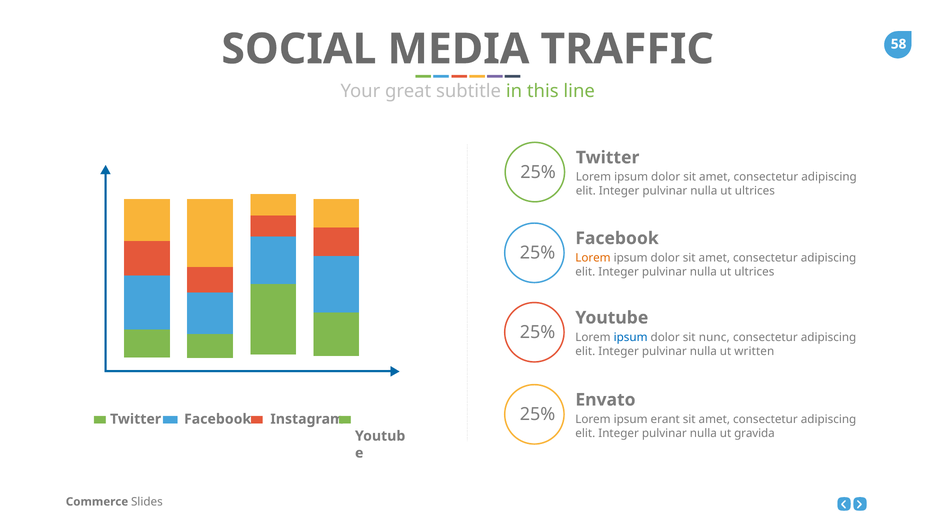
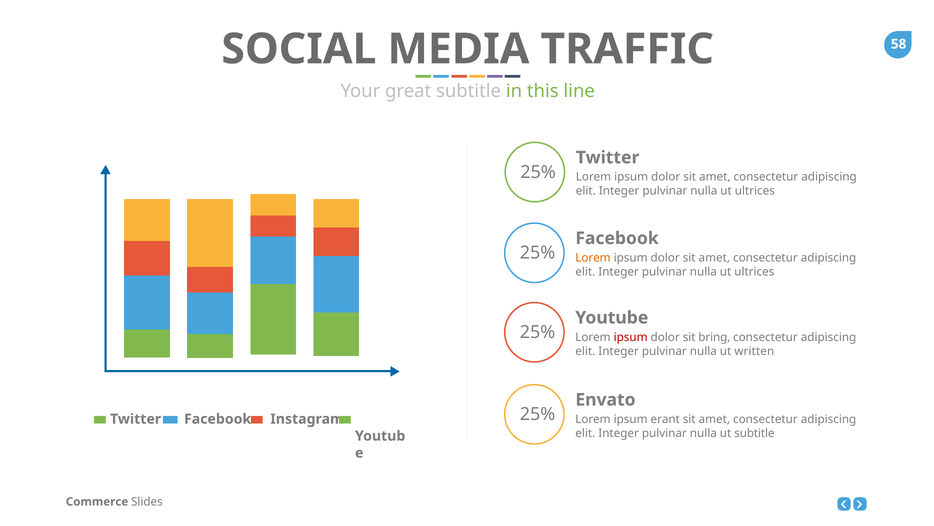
ipsum at (631, 337) colour: blue -> red
nunc: nunc -> bring
ut gravida: gravida -> subtitle
